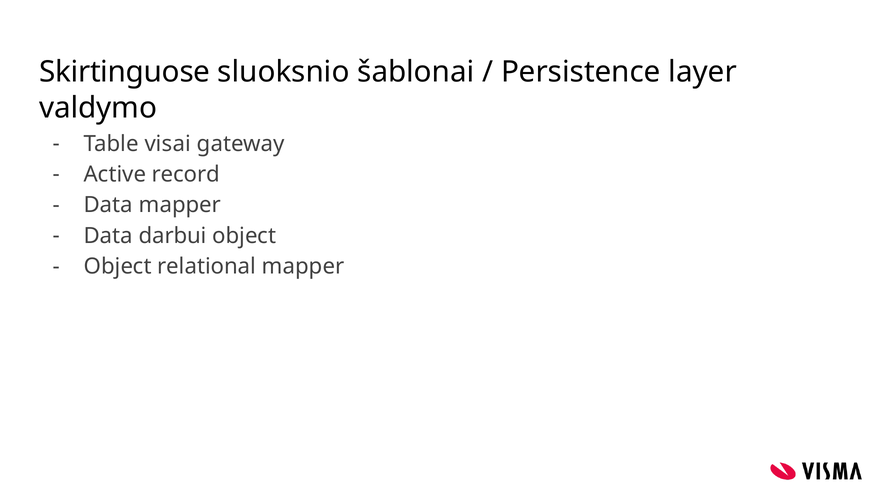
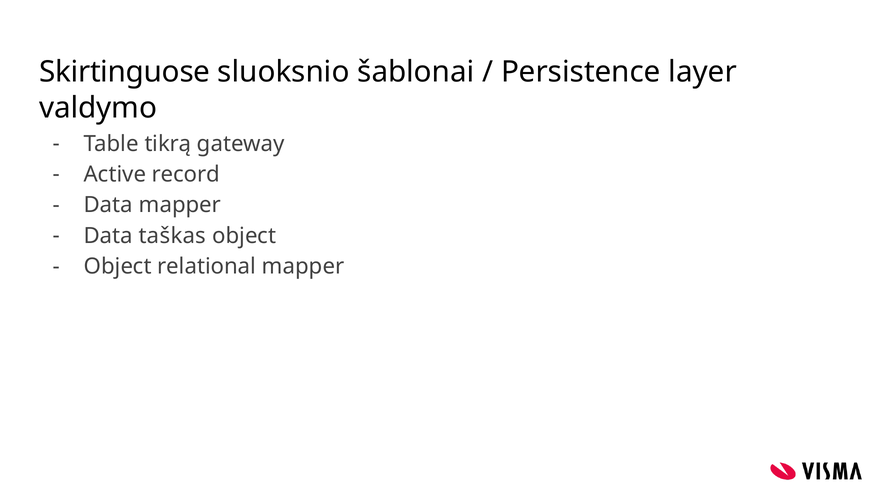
visai: visai -> tikrą
darbui: darbui -> taškas
